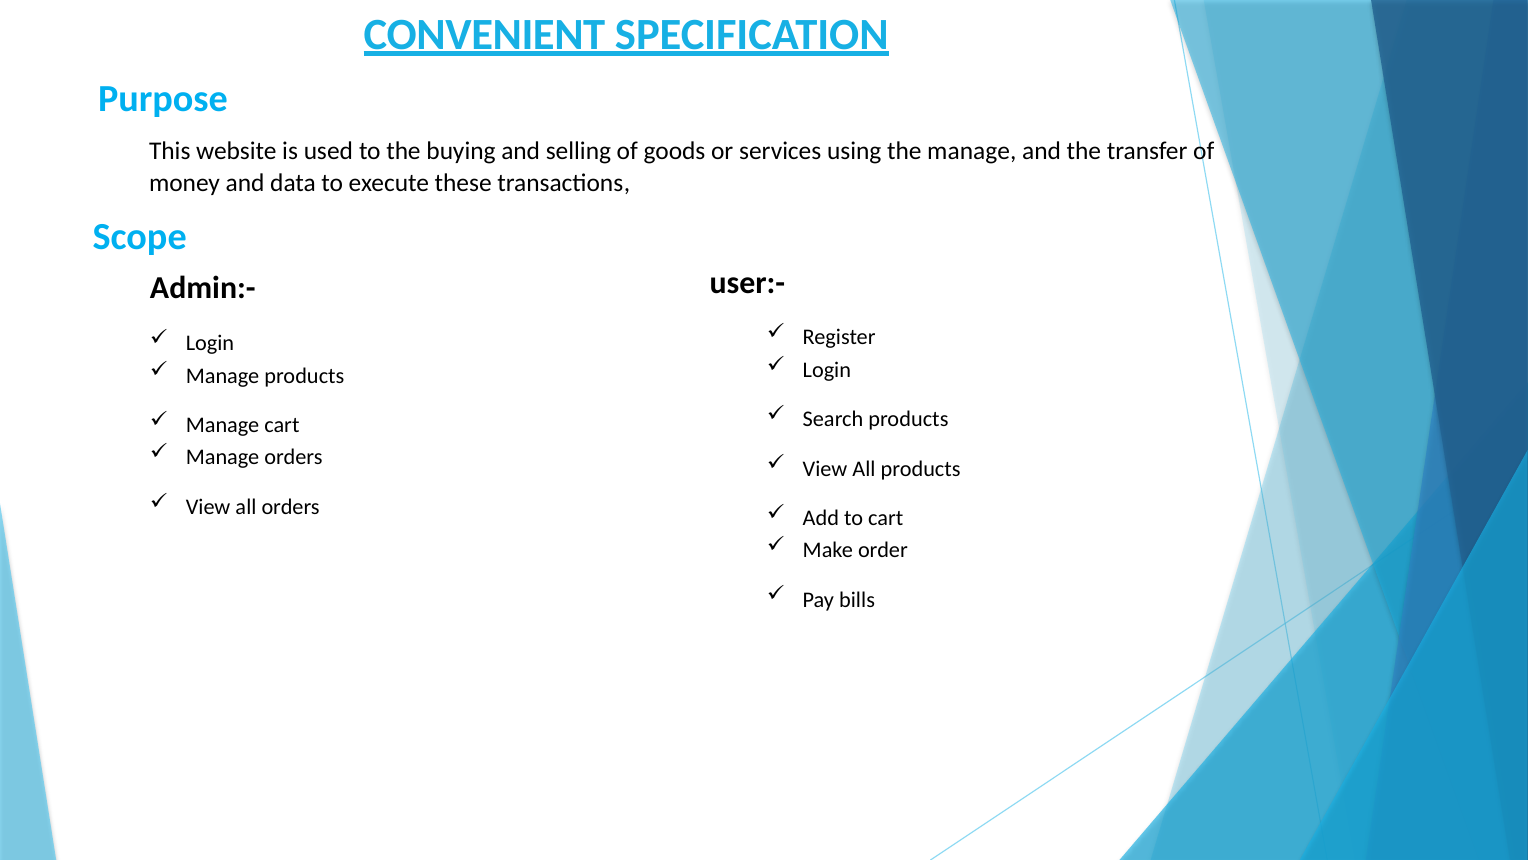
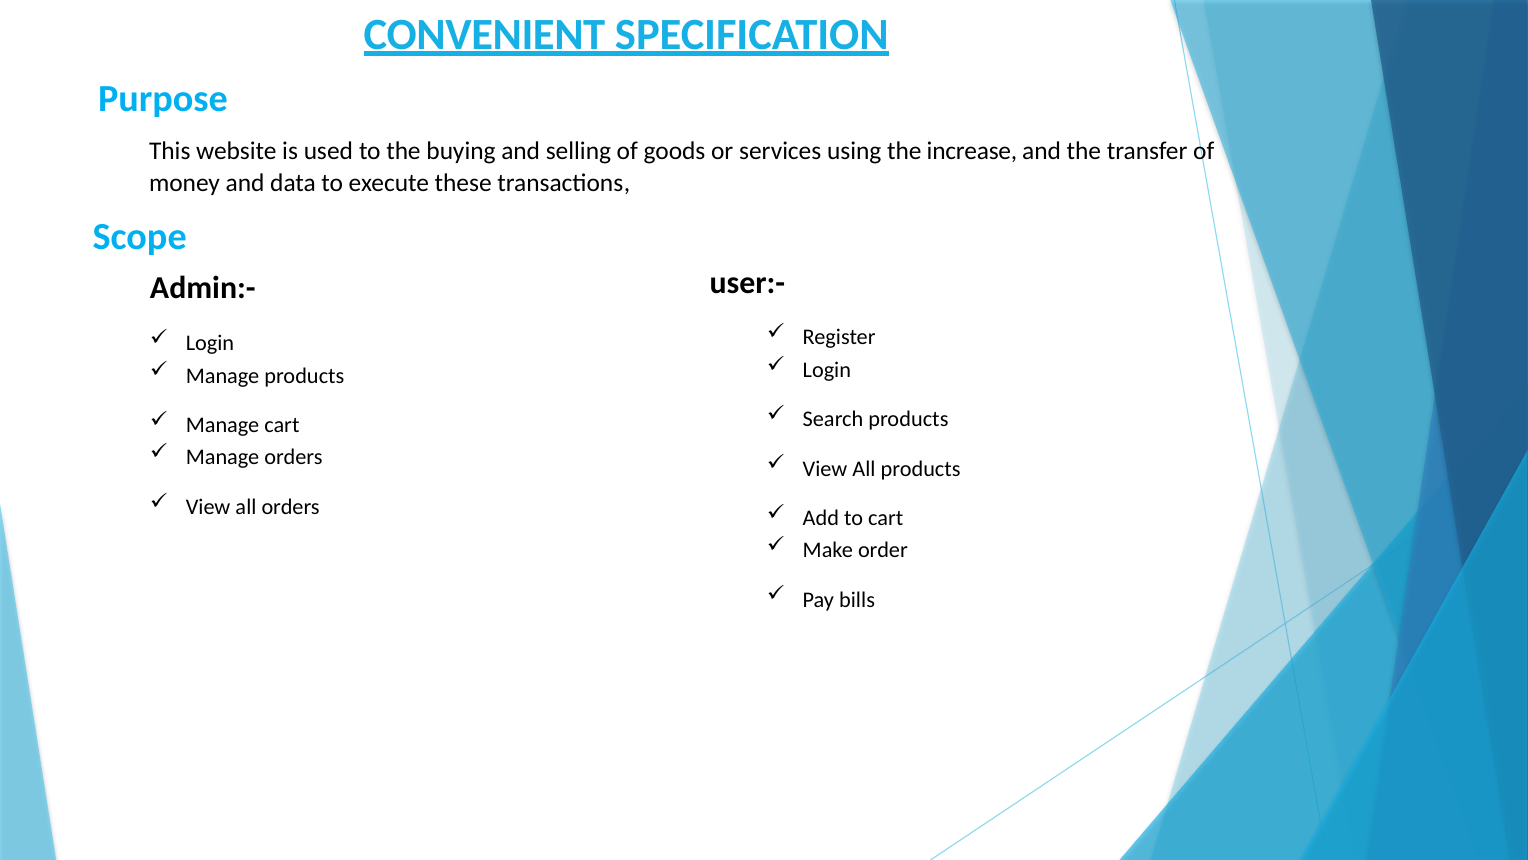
the manage: manage -> increase
